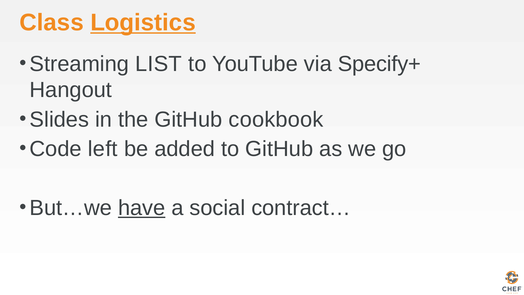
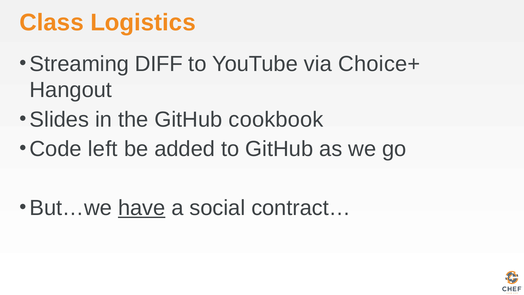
Logistics underline: present -> none
LIST: LIST -> DIFF
Specify+: Specify+ -> Choice+
